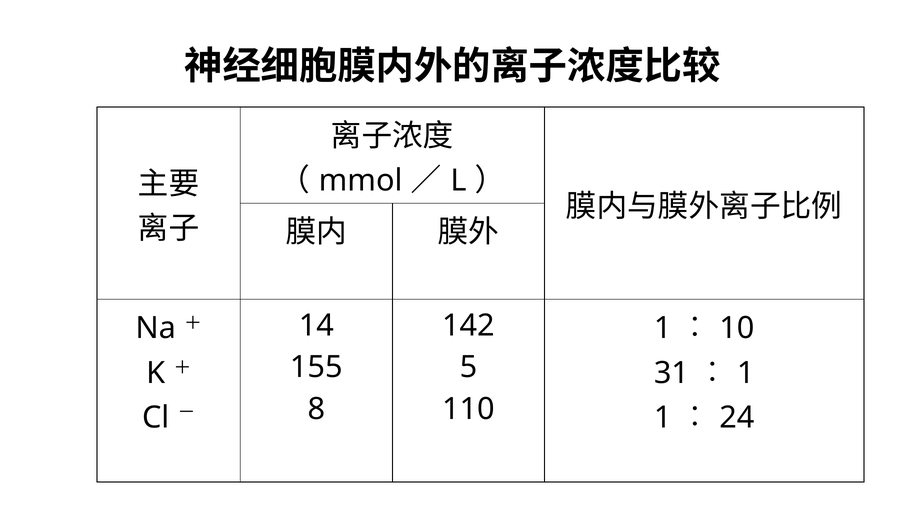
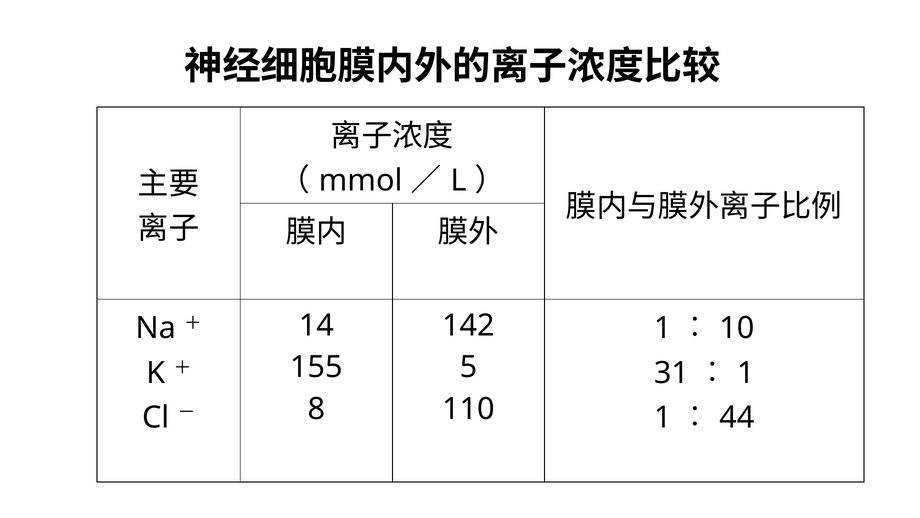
24: 24 -> 44
